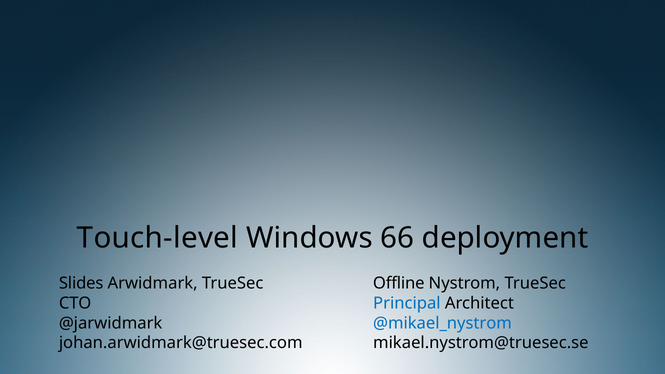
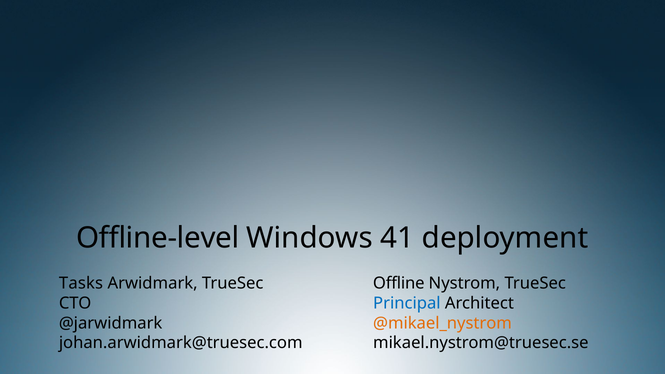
Touch-level: Touch-level -> Offline-level
66: 66 -> 41
Slides: Slides -> Tasks
@mikael_nystrom colour: blue -> orange
